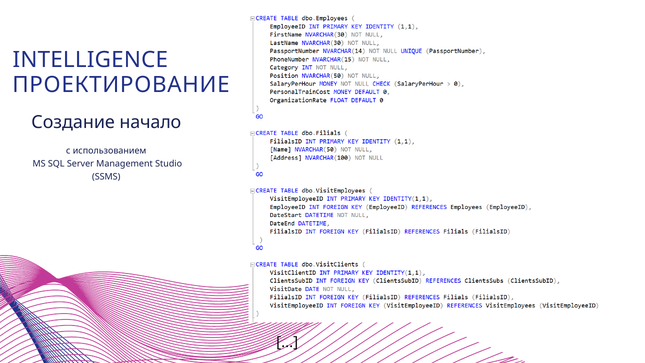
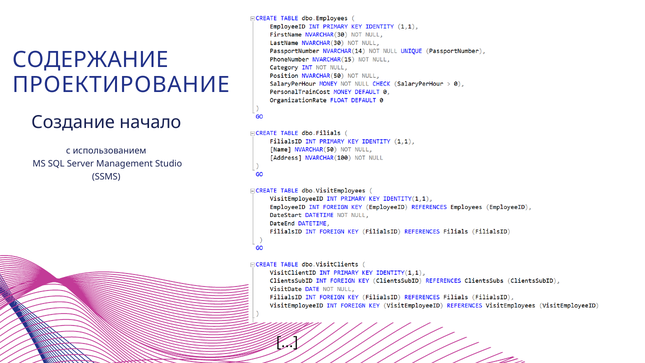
INTELLIGENCE: INTELLIGENCE -> СОДЕРЖАНИЕ
